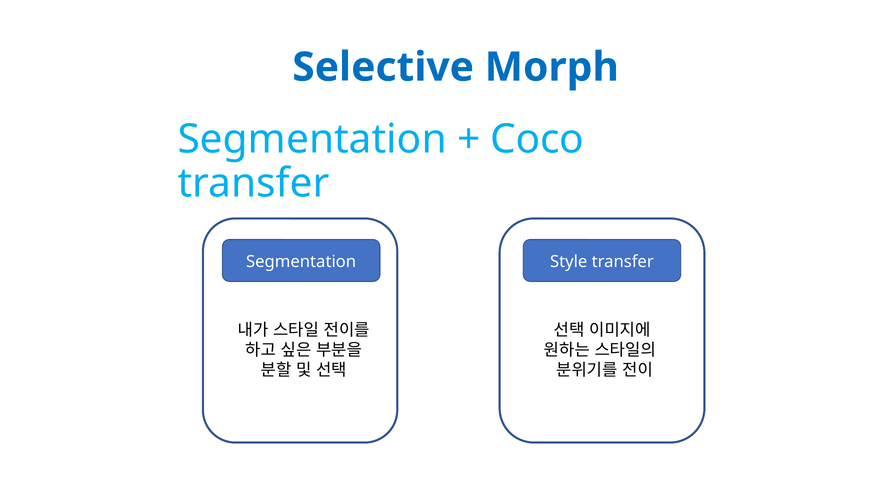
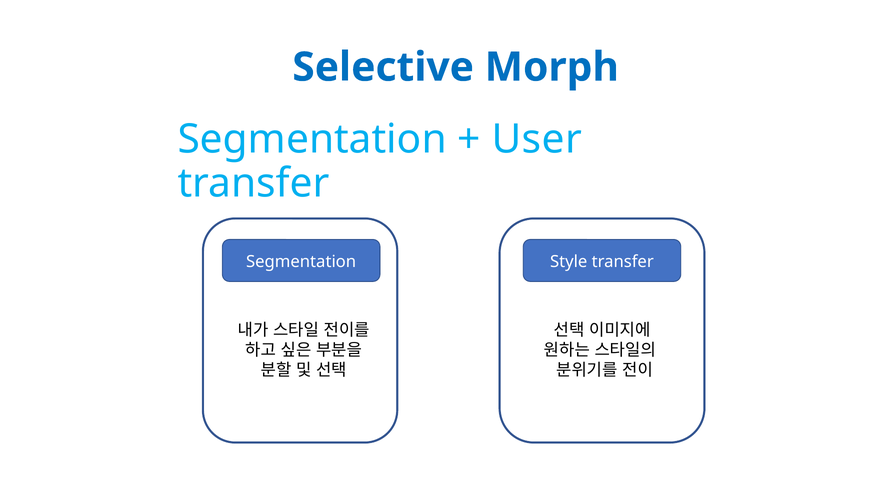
Coco: Coco -> User
